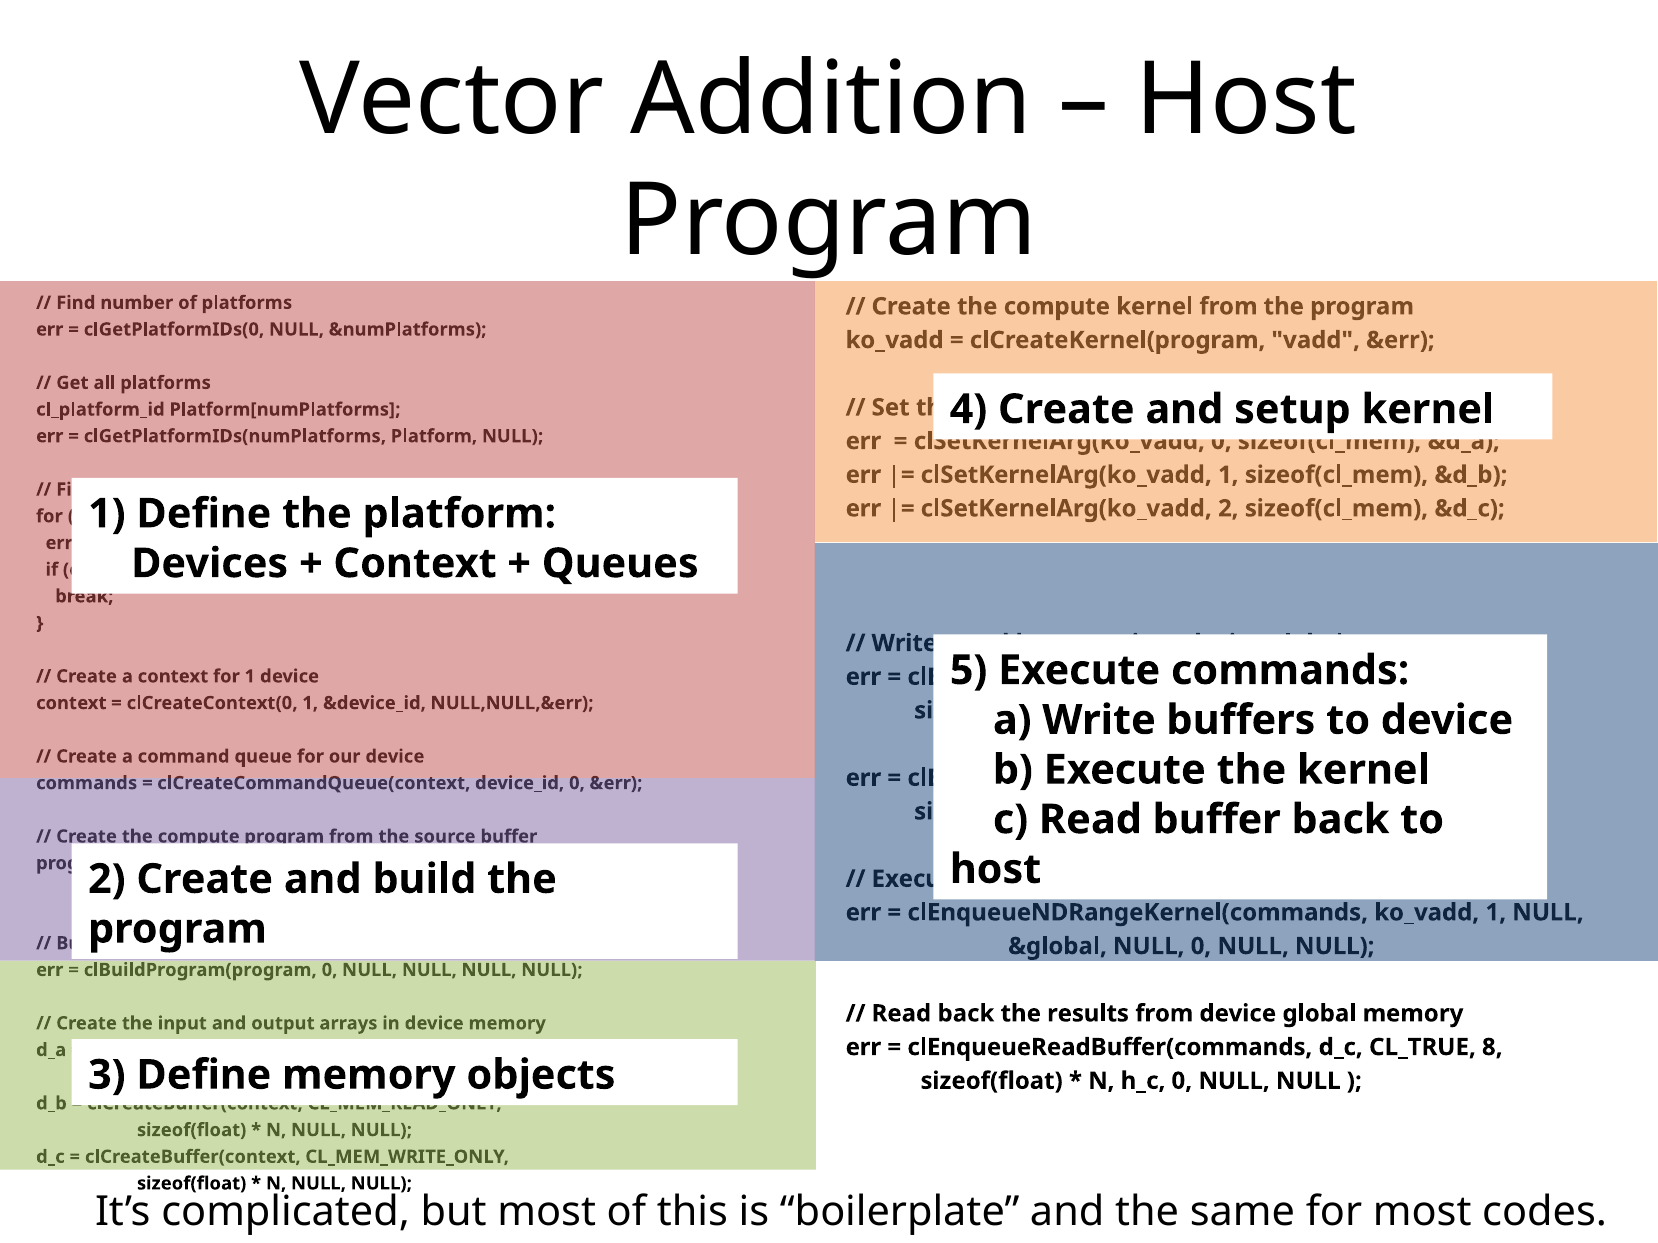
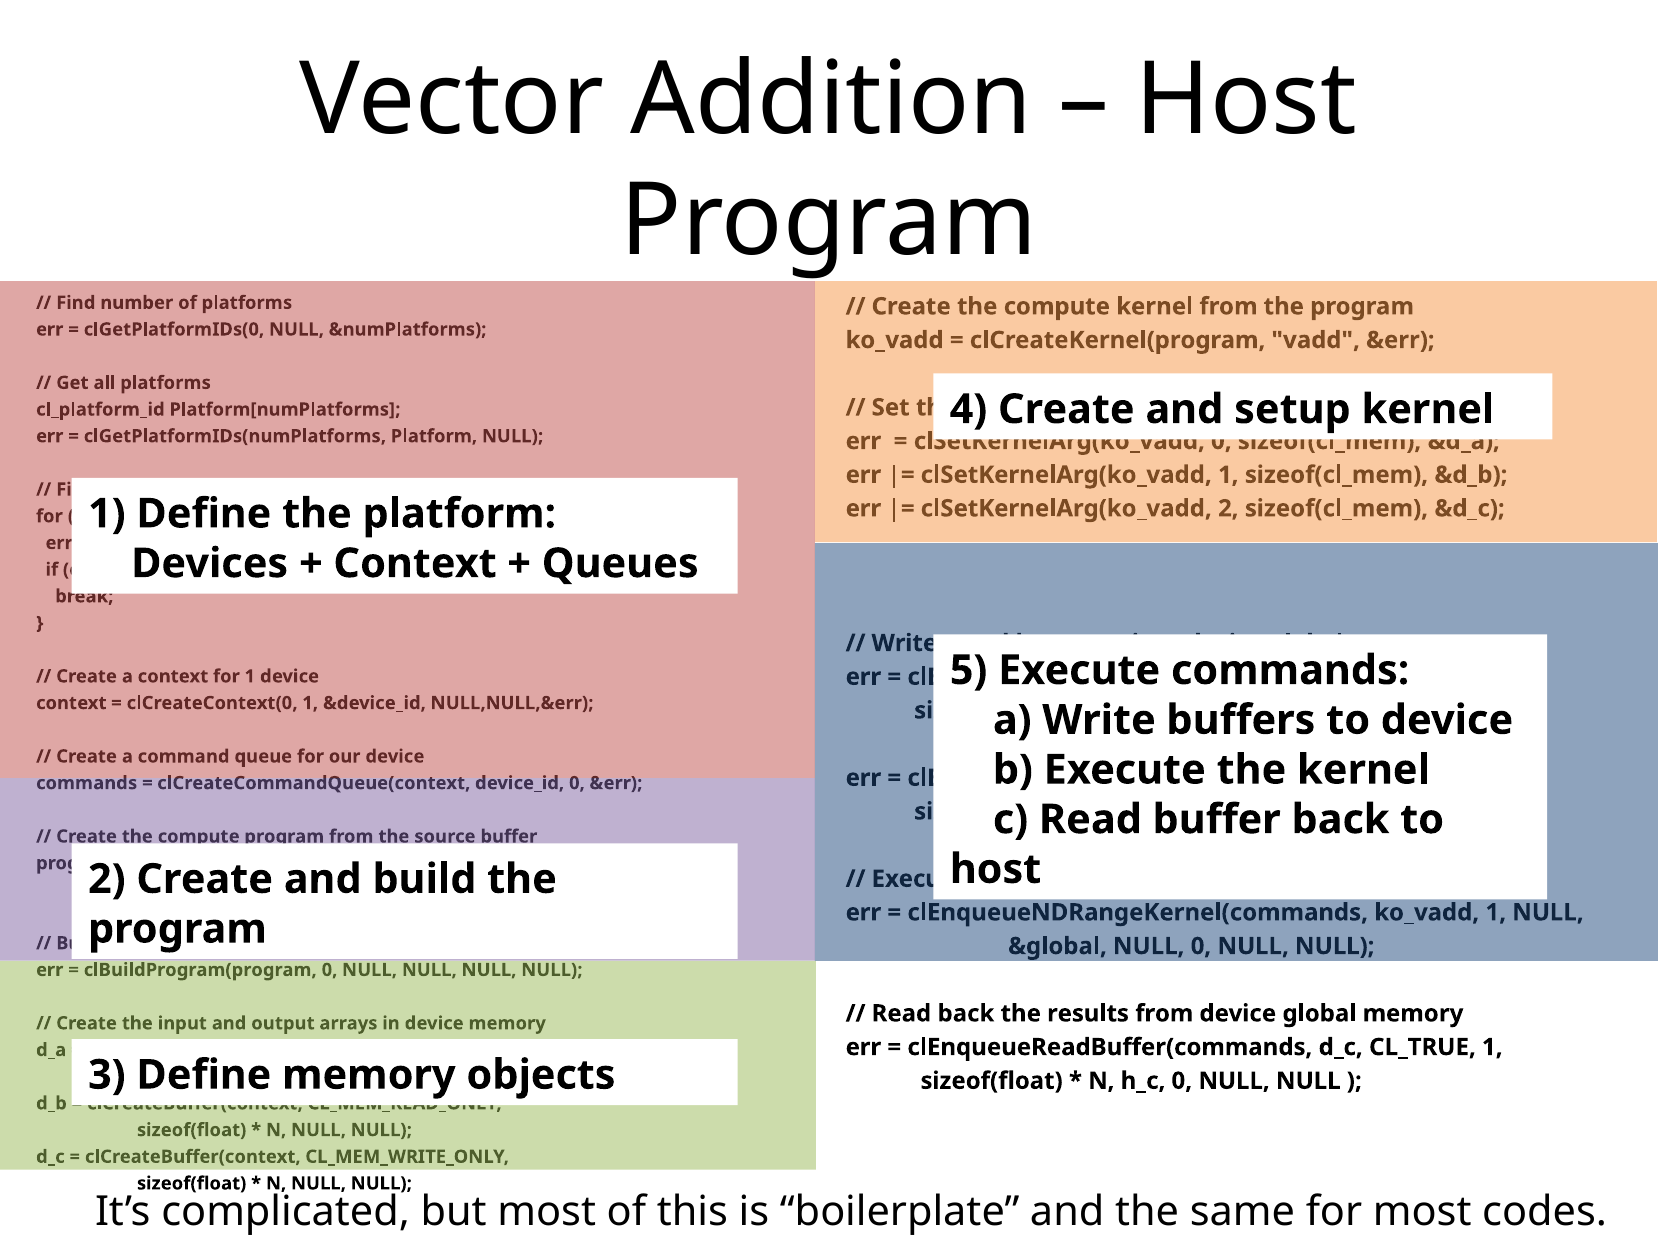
CL_TRUE 8: 8 -> 1
